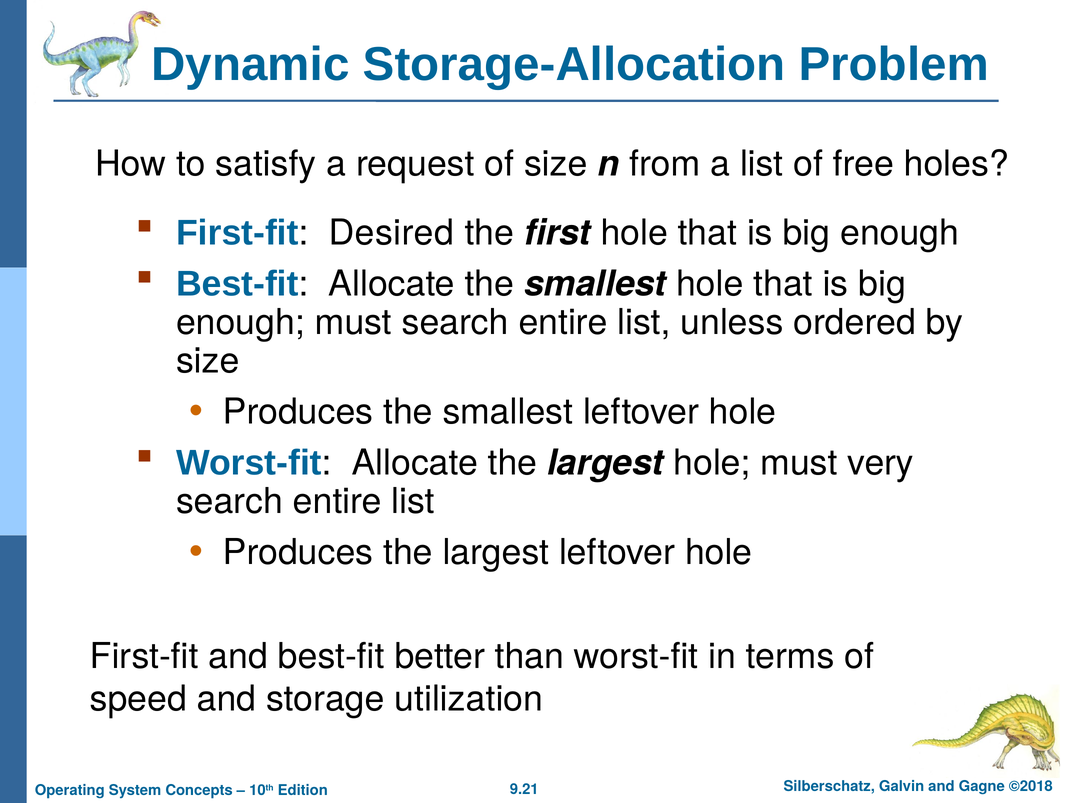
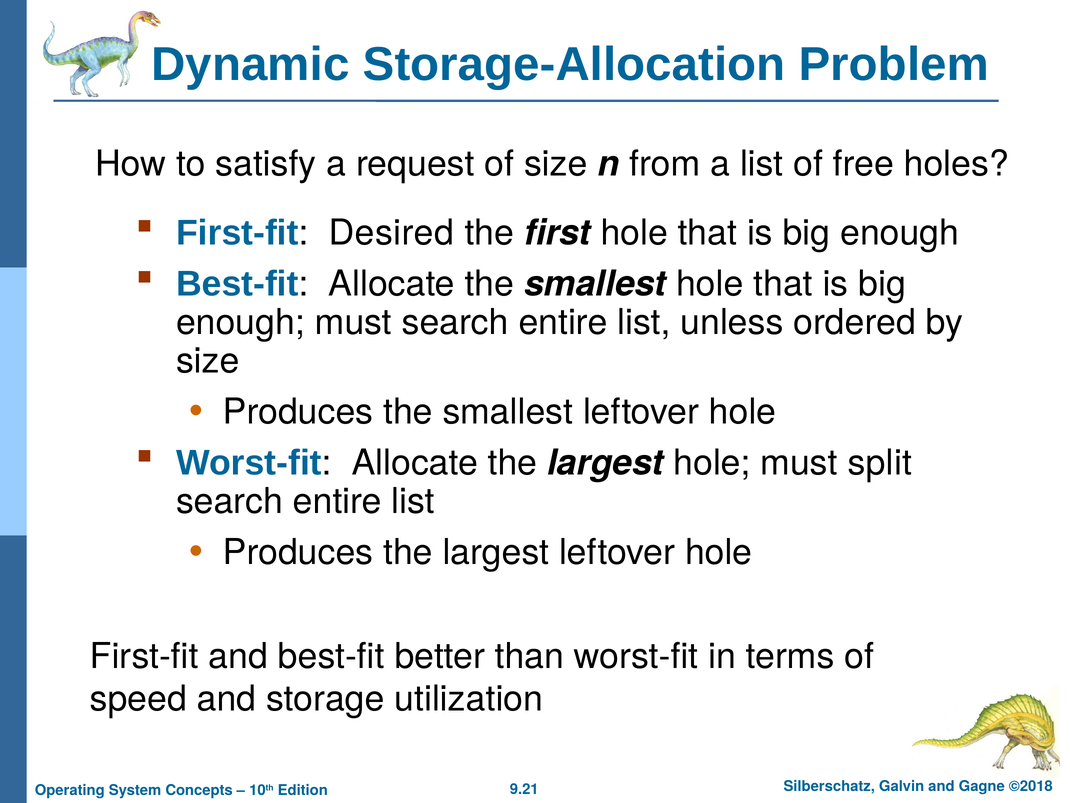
very: very -> split
